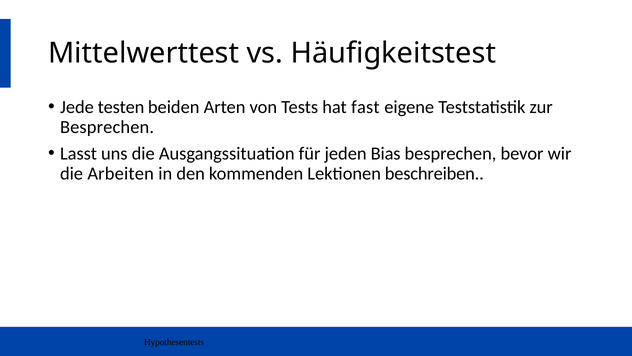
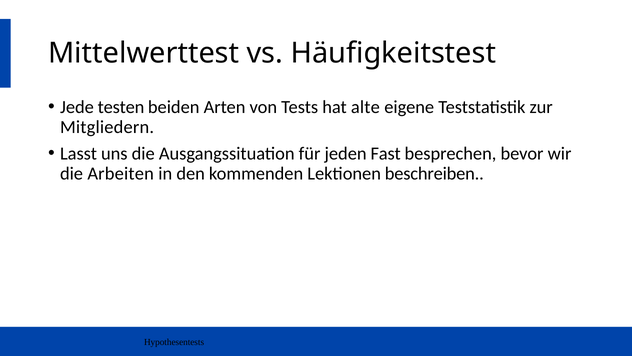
fast: fast -> alte
Besprechen at (107, 127): Besprechen -> Mitgliedern
Bias: Bias -> Fast
